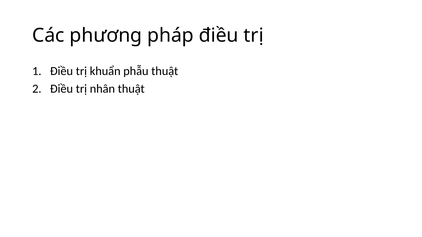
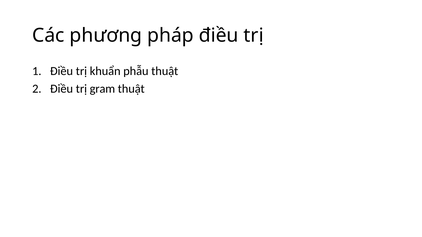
nhân: nhân -> gram
